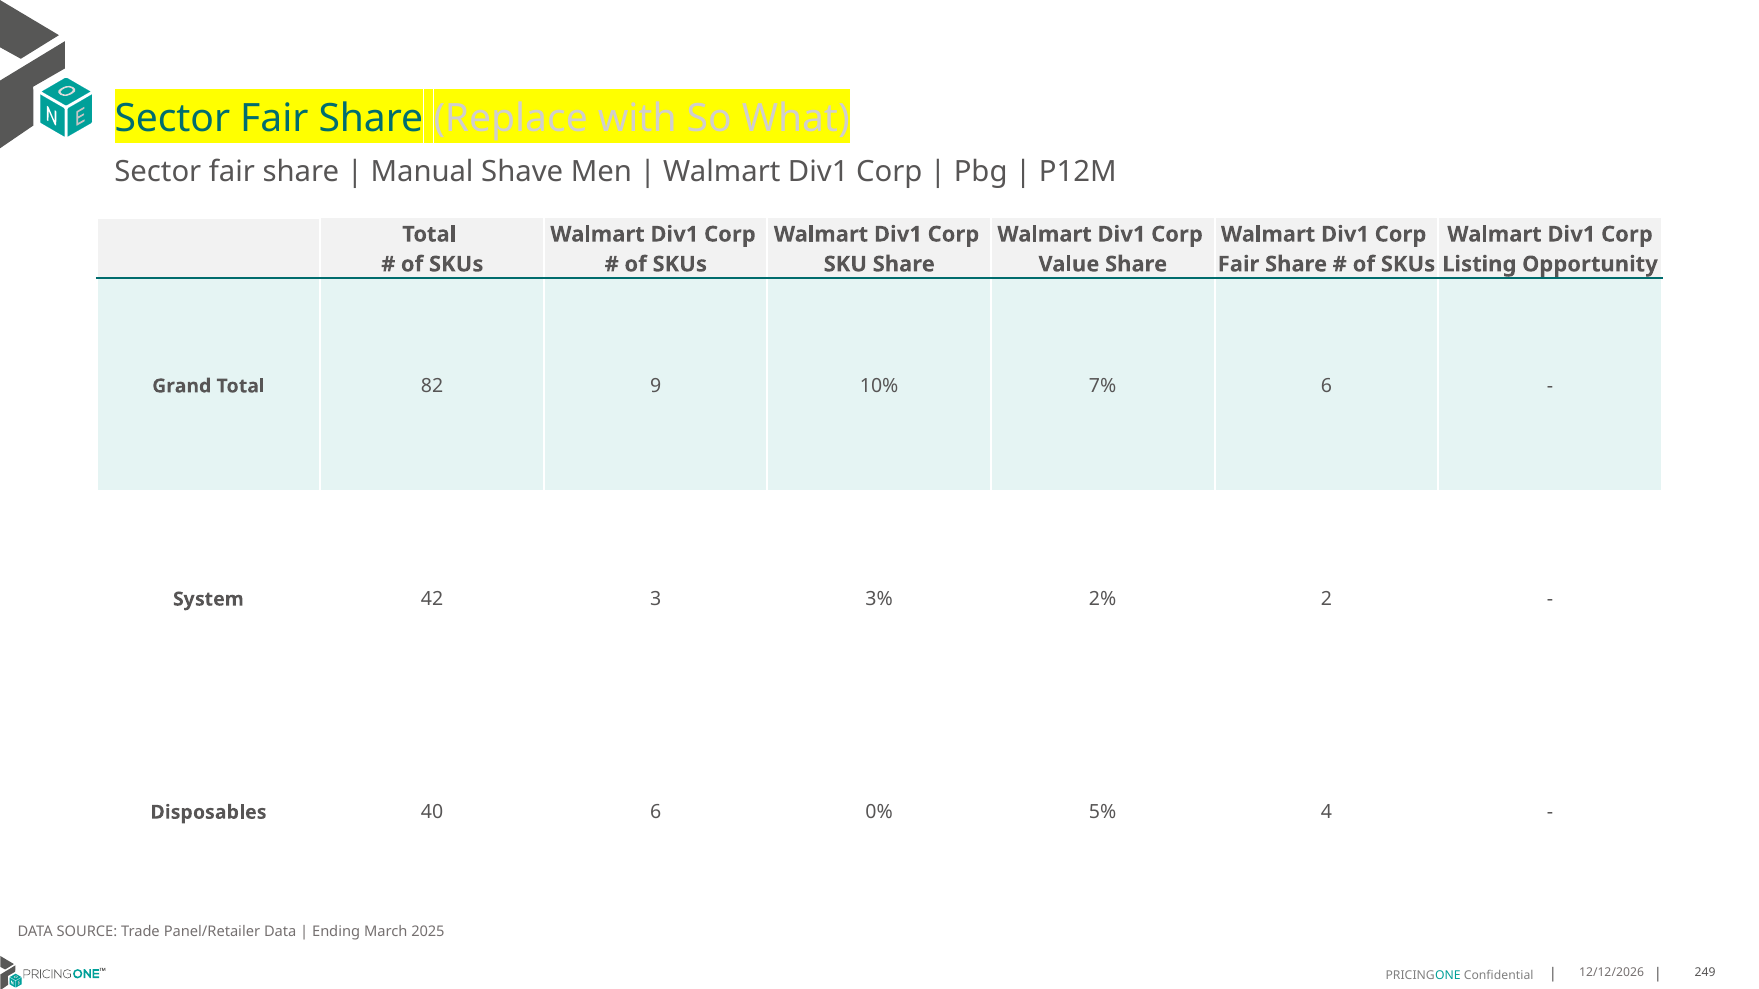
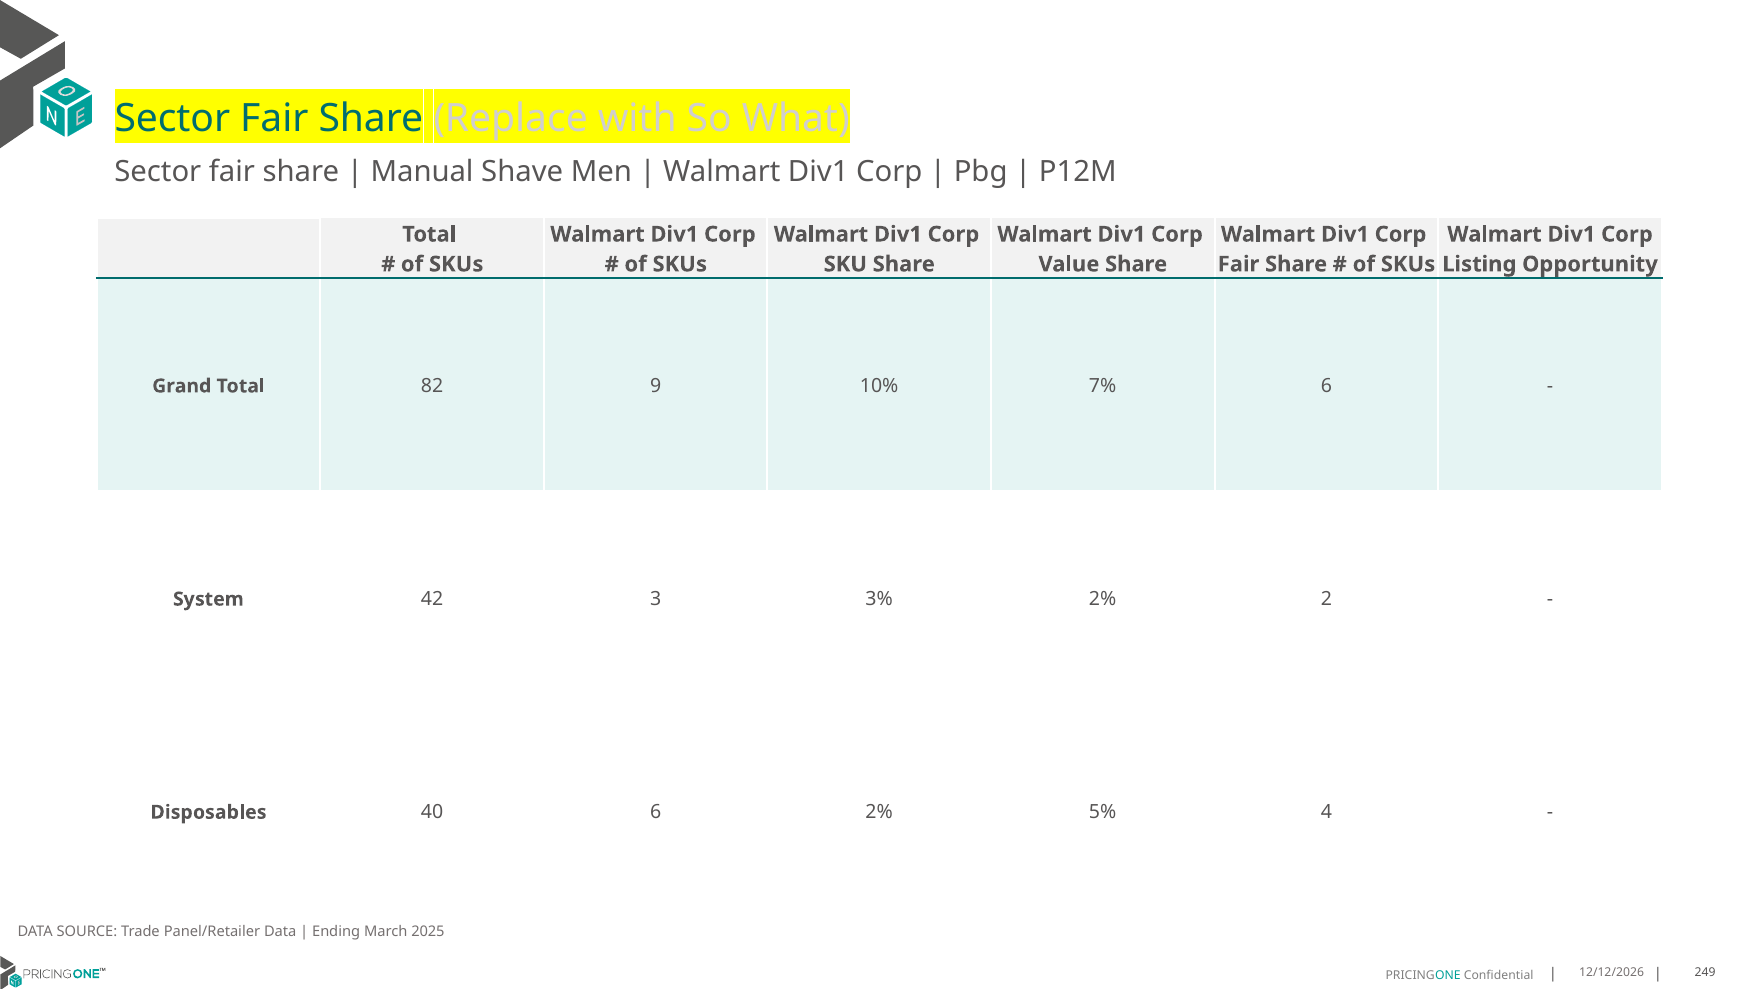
6 0%: 0% -> 2%
